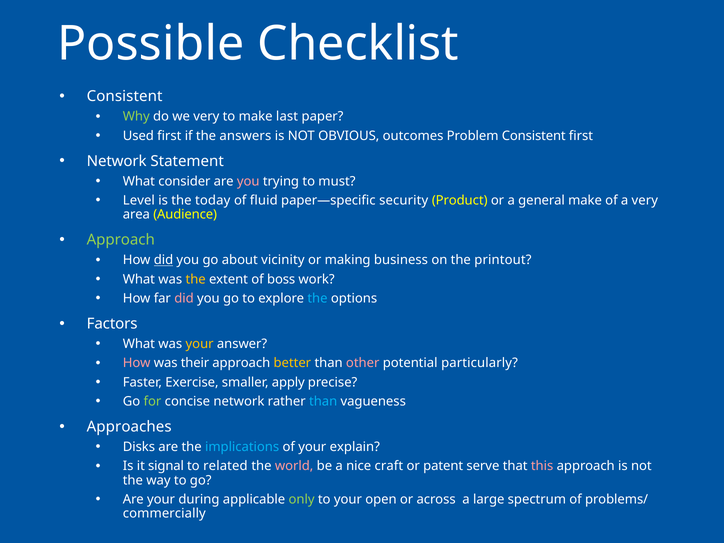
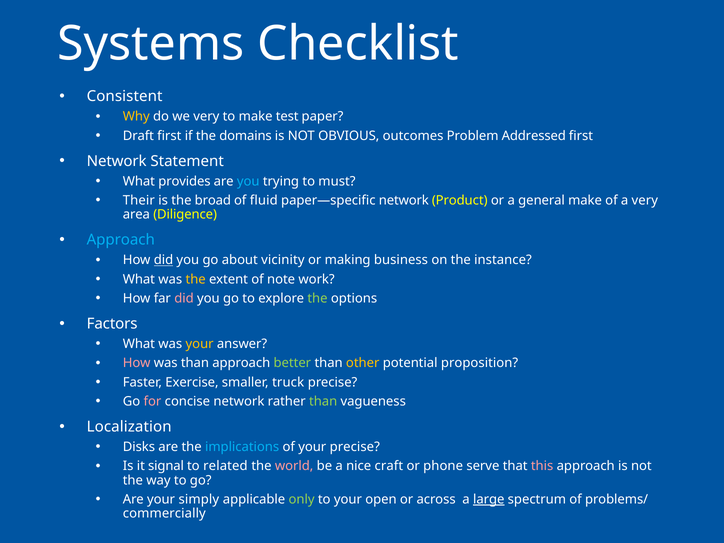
Possible: Possible -> Systems
Why colour: light green -> yellow
last: last -> test
Used: Used -> Draft
answers: answers -> domains
Problem Consistent: Consistent -> Addressed
consider: consider -> provides
you at (248, 181) colour: pink -> light blue
Level: Level -> Their
today: today -> broad
paper—specific security: security -> network
Audience: Audience -> Diligence
Approach at (121, 240) colour: light green -> light blue
printout: printout -> instance
boss: boss -> note
the at (317, 298) colour: light blue -> light green
was their: their -> than
better colour: yellow -> light green
other colour: pink -> yellow
particularly: particularly -> proposition
apply: apply -> truck
for colour: light green -> pink
than at (323, 401) colour: light blue -> light green
Approaches: Approaches -> Localization
your explain: explain -> precise
patent: patent -> phone
during: during -> simply
large underline: none -> present
